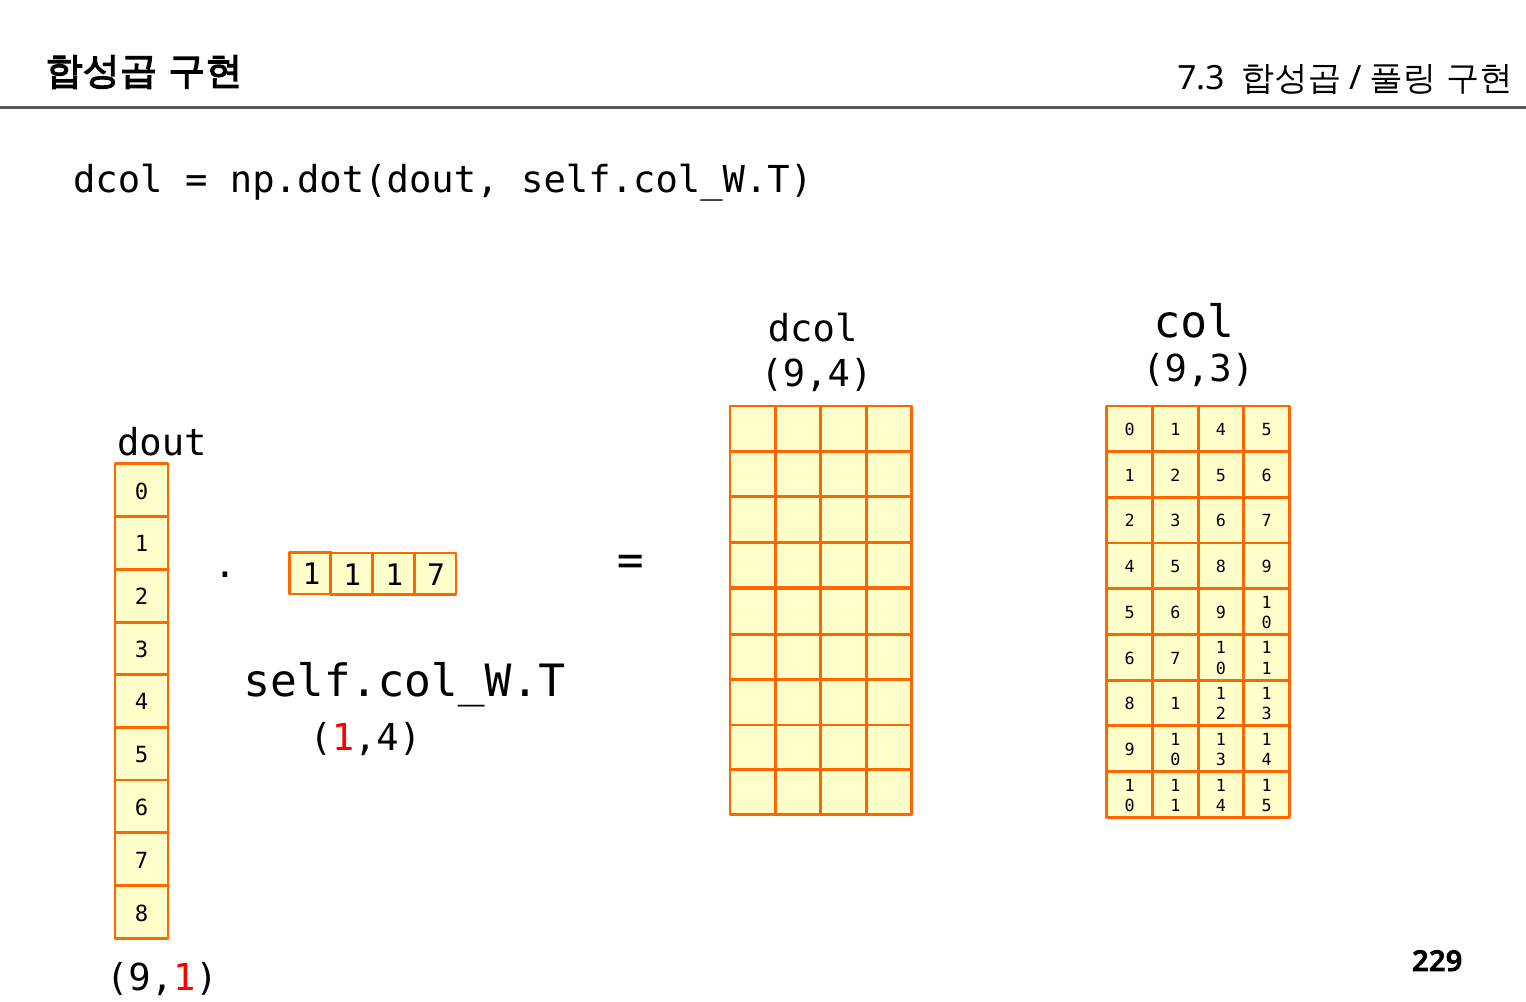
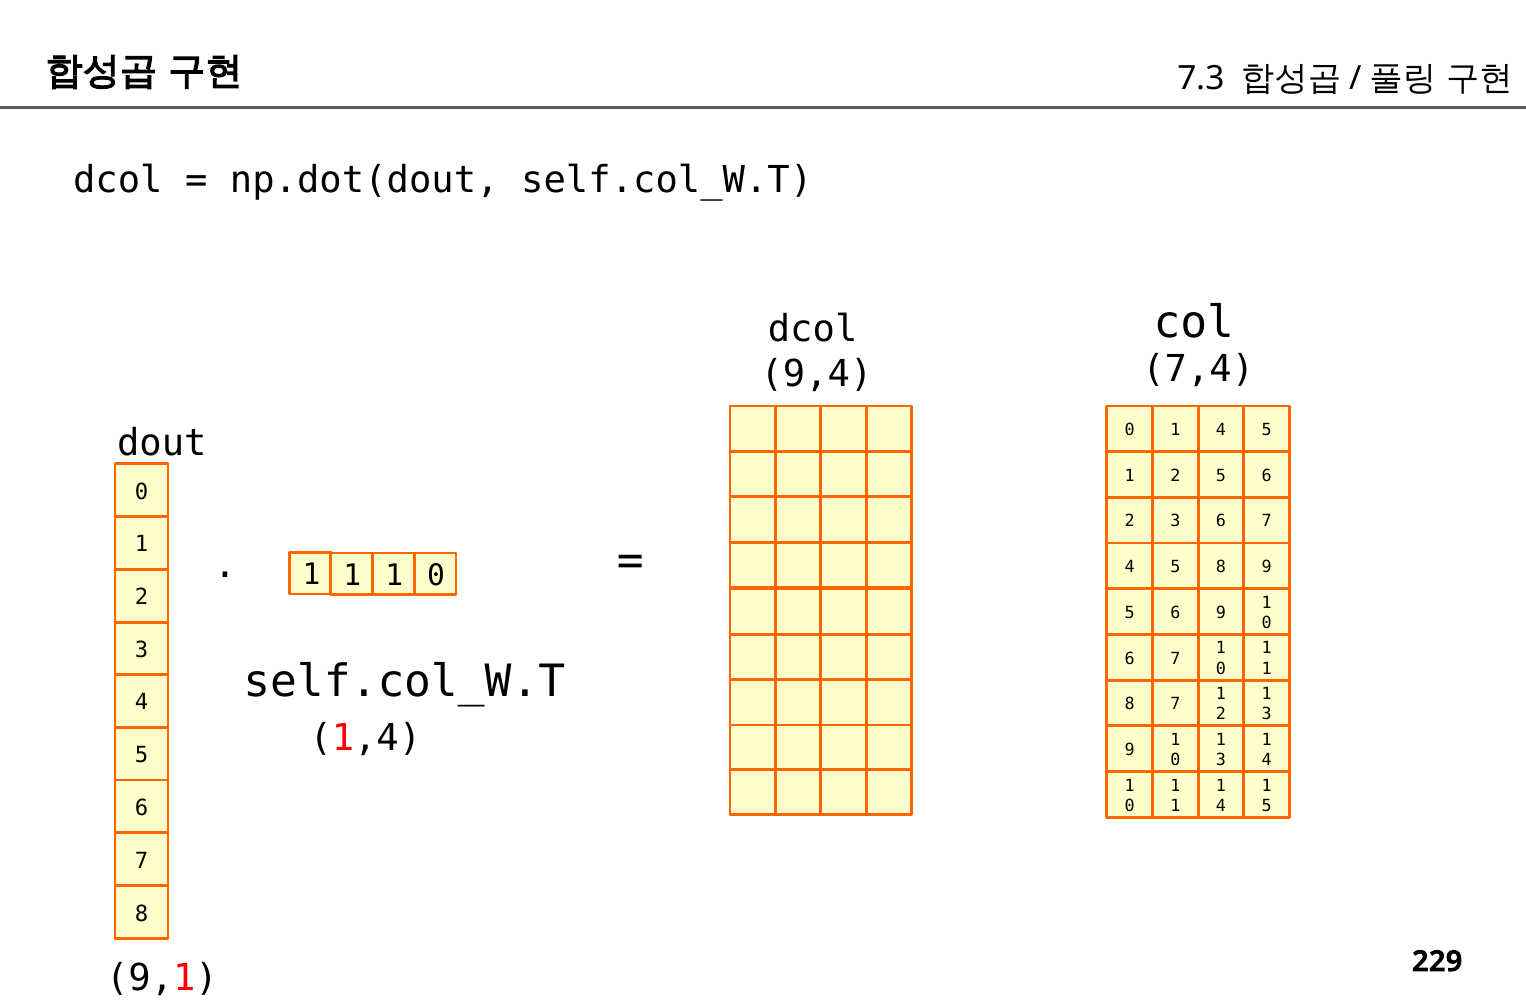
9,3: 9,3 -> 7,4
1 1 7: 7 -> 0
8 1: 1 -> 7
